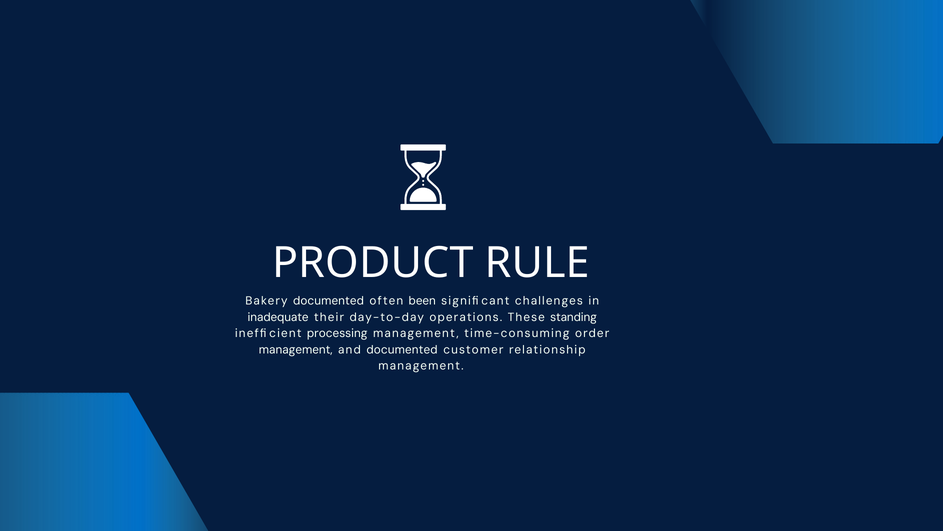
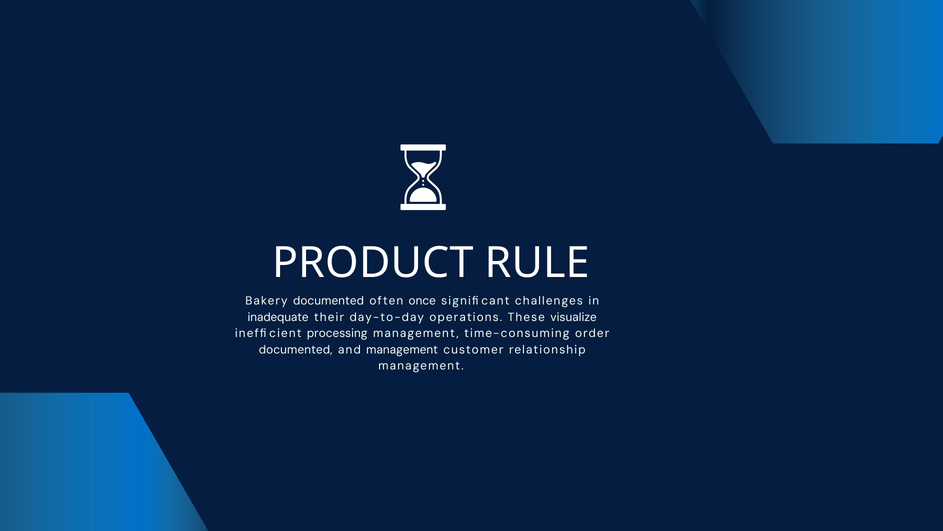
been: been -> once
standing: standing -> visualize
management at (296, 349): management -> documented
and documented: documented -> management
